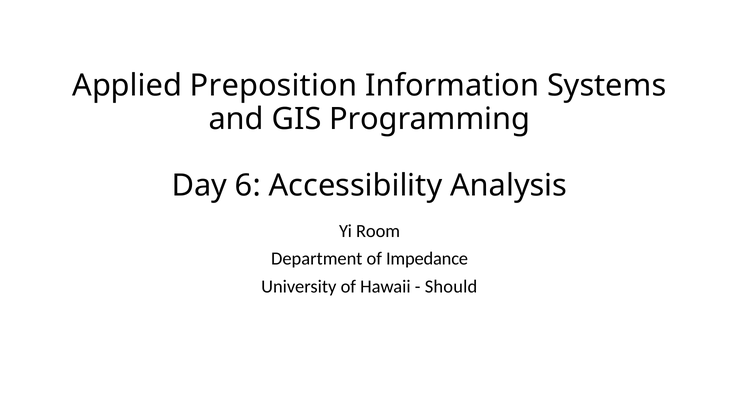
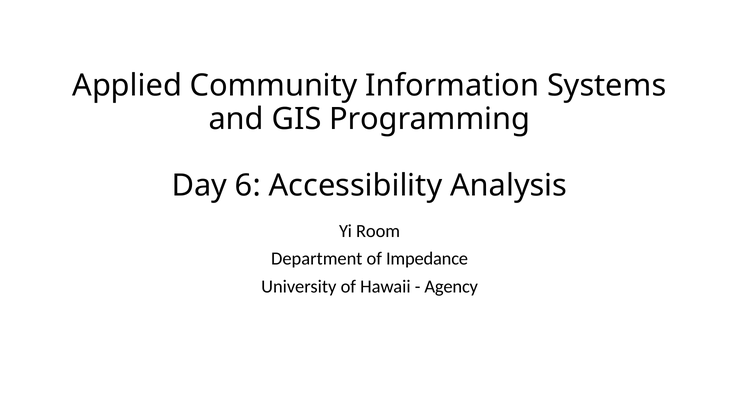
Preposition: Preposition -> Community
Should: Should -> Agency
